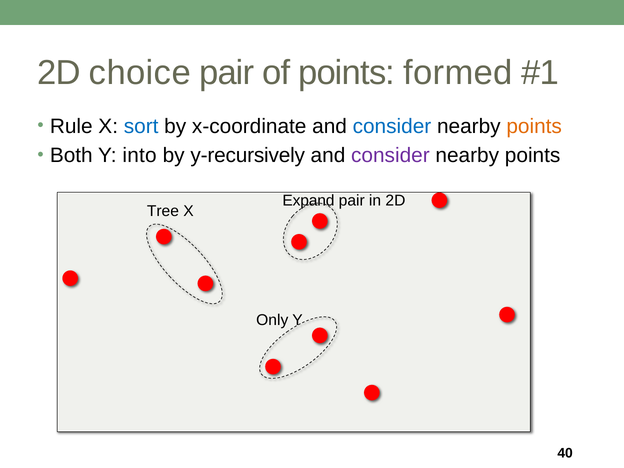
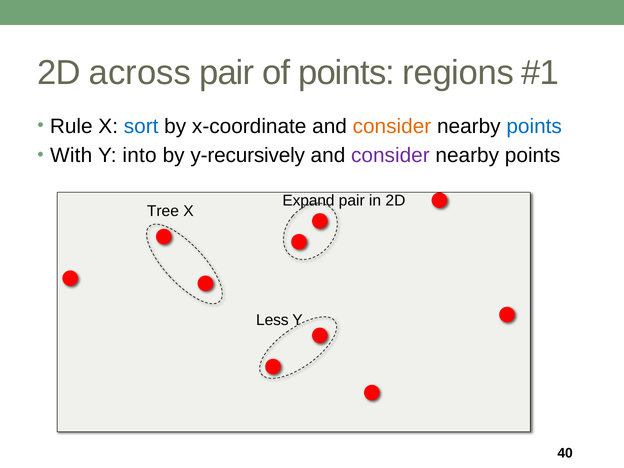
choice: choice -> across
formed: formed -> regions
consider at (392, 126) colour: blue -> orange
points at (534, 126) colour: orange -> blue
Both: Both -> With
Only: Only -> Less
